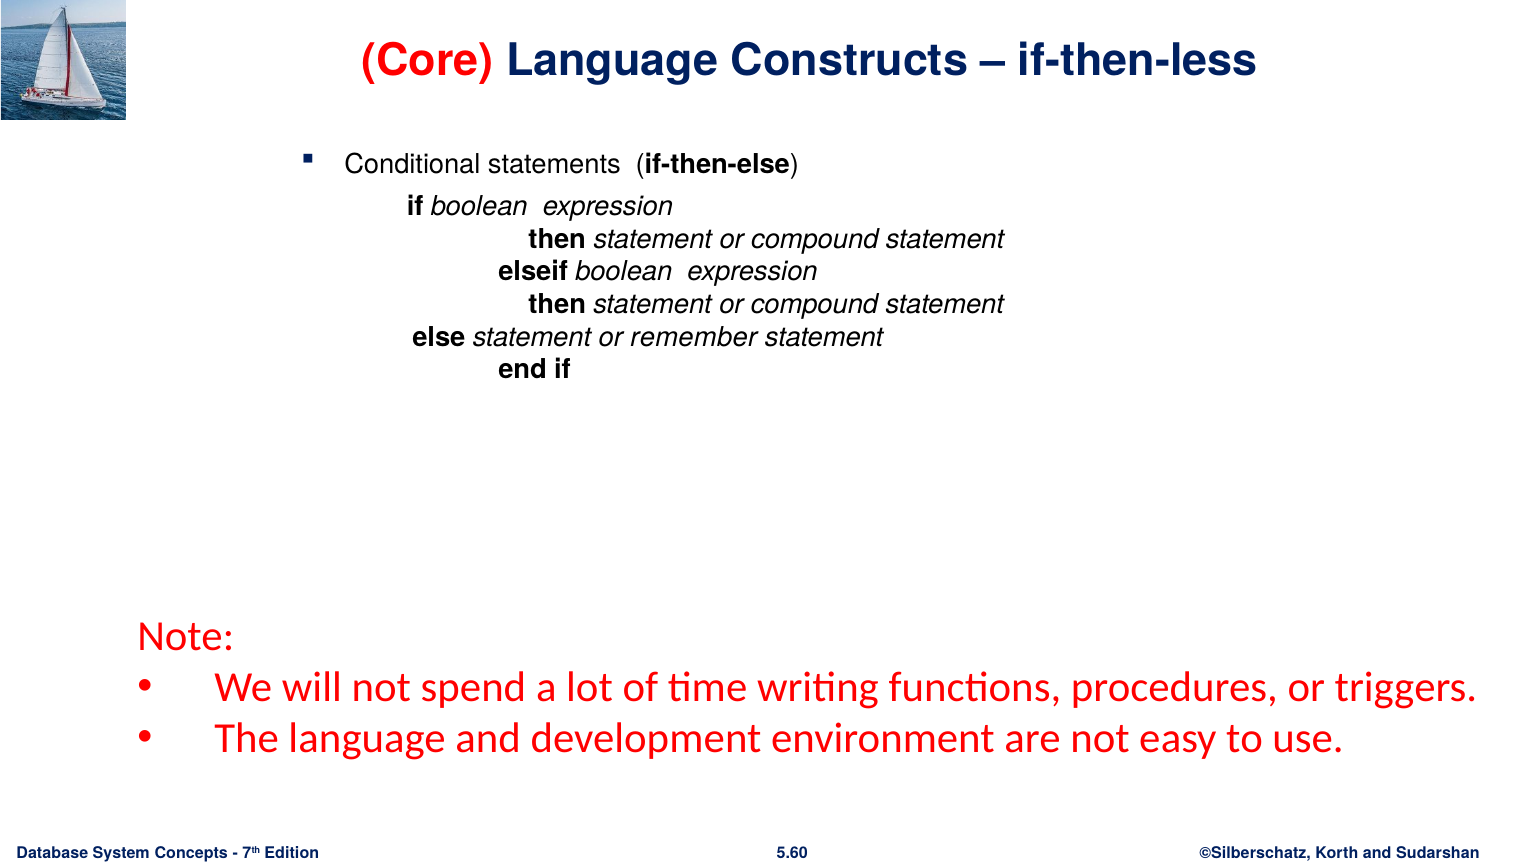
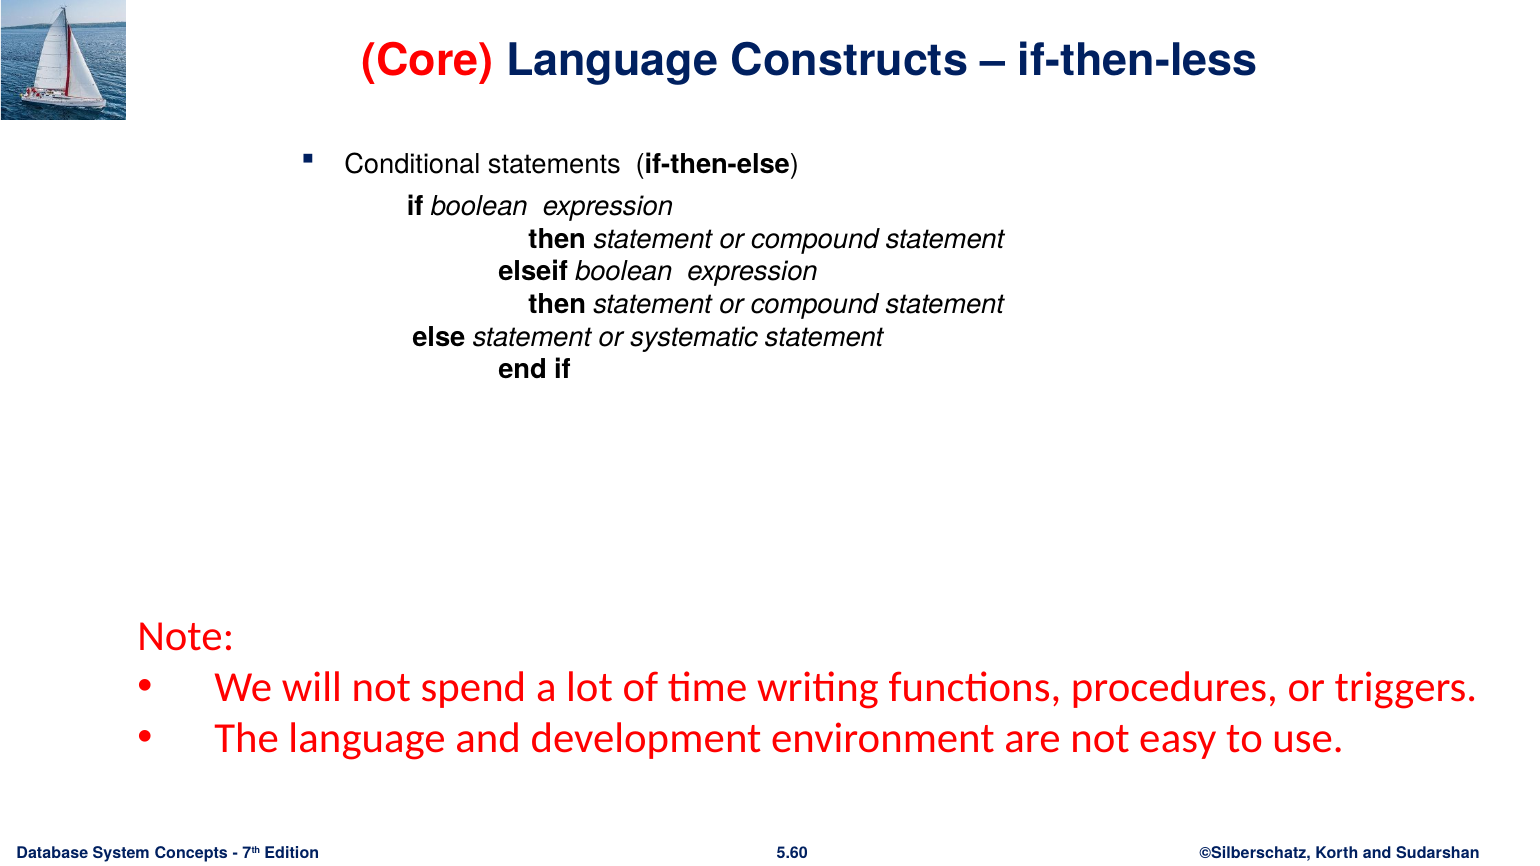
remember: remember -> systematic
